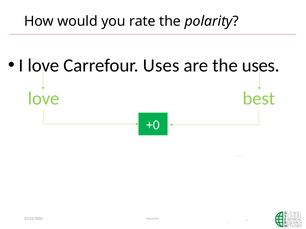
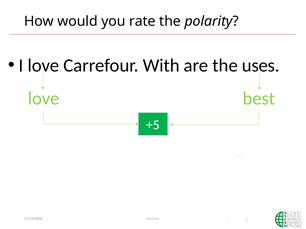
Carrefour Uses: Uses -> With
+0: +0 -> +5
